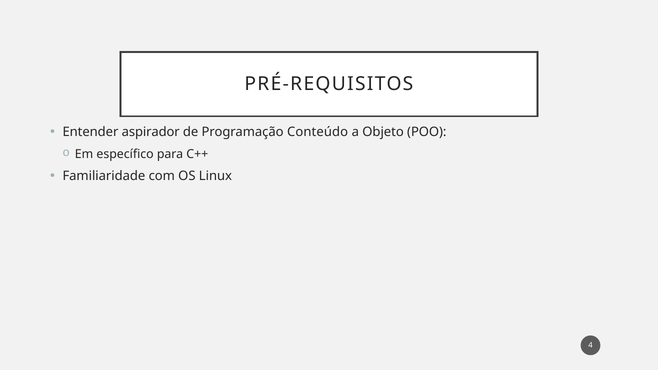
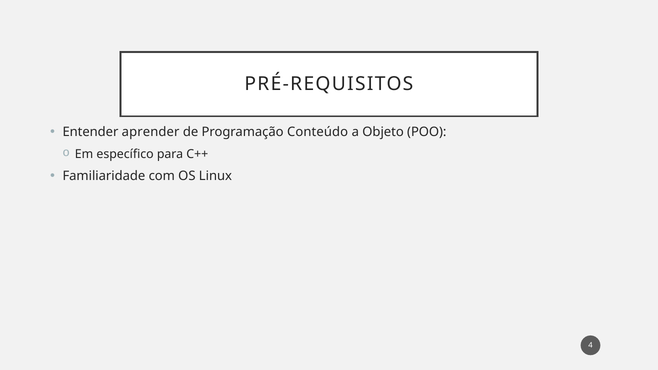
aspirador: aspirador -> aprender
